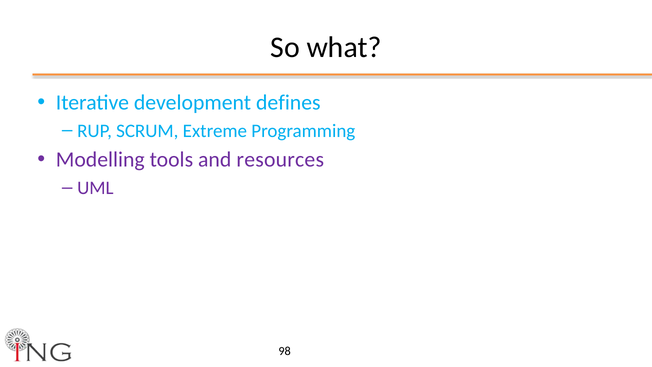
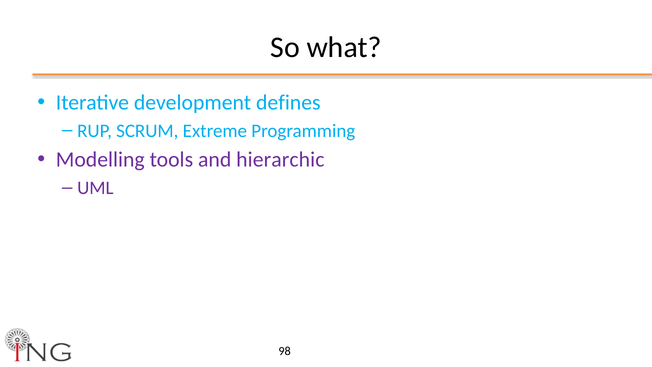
resources: resources -> hierarchic
